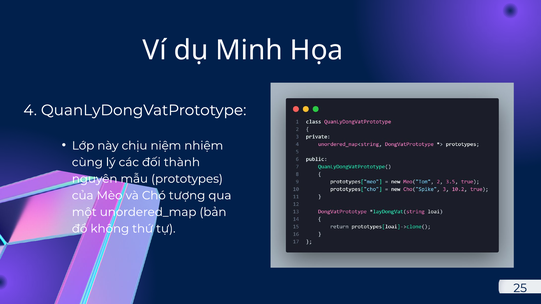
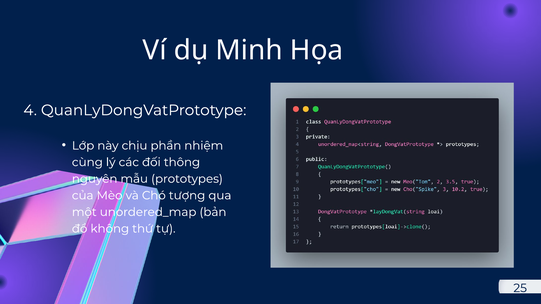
niệm: niệm -> phần
thành: thành -> thông
